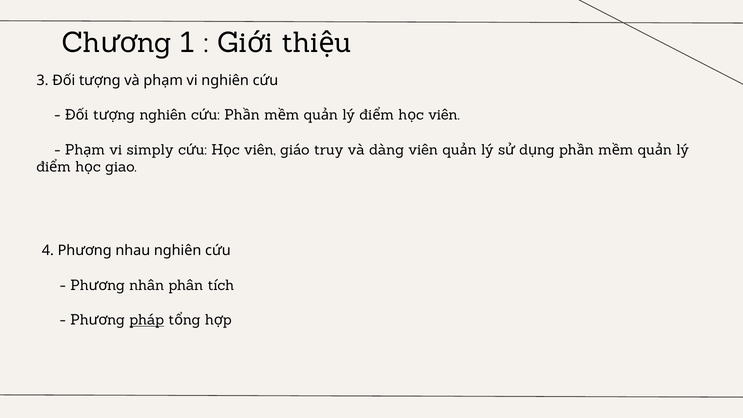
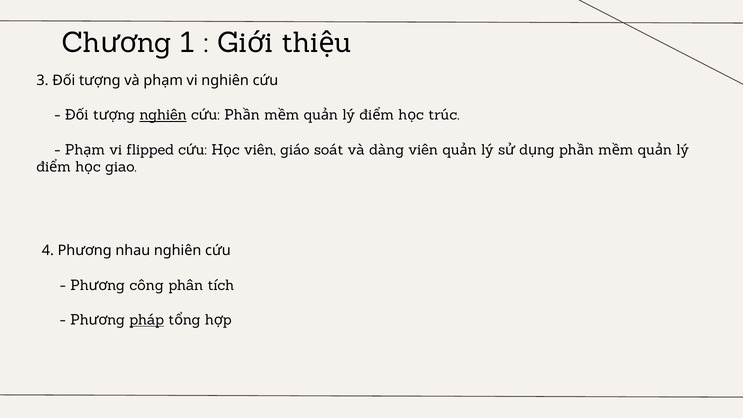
nghiên at (163, 115) underline: none -> present
viên at (444, 115): viên -> trúc
simply: simply -> flipped
truy: truy -> soát
nhân: nhân -> công
